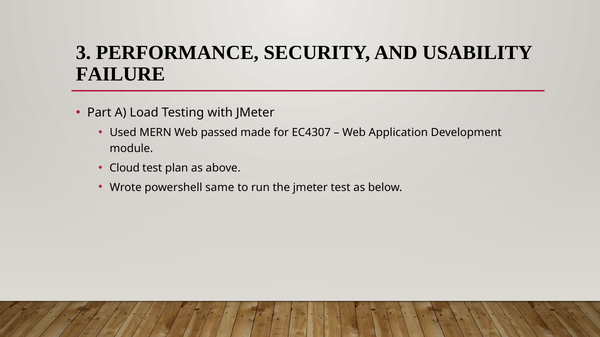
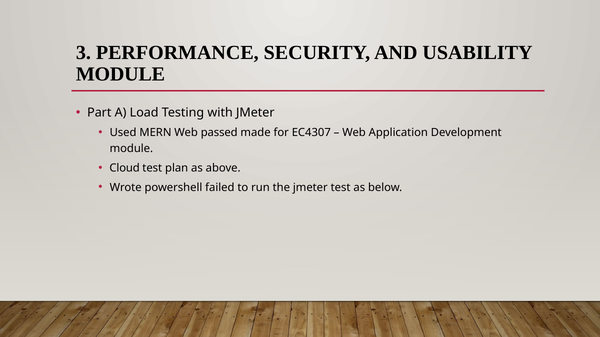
FAILURE at (120, 74): FAILURE -> MODULE
same: same -> failed
